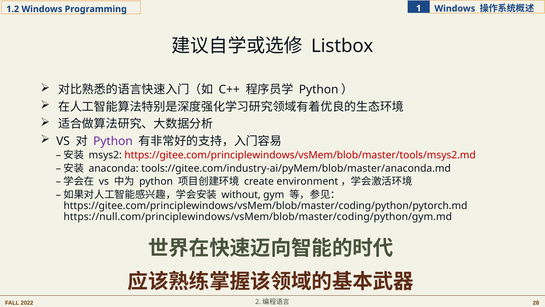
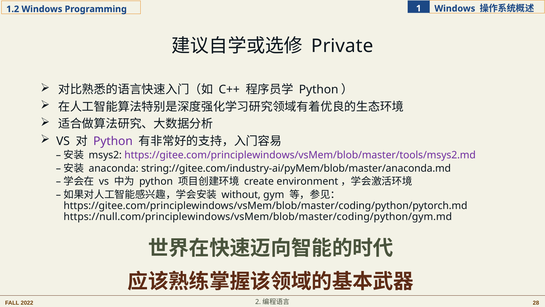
Listbox: Listbox -> Private
https://gitee.com/principlewindows/vsMem/blob/master/tools/msys2.md colour: red -> purple
tools://gitee.com/industry-ai/pyMem/blob/master/anaconda.md: tools://gitee.com/industry-ai/pyMem/blob/master/anaconda.md -> string://gitee.com/industry-ai/pyMem/blob/master/anaconda.md
